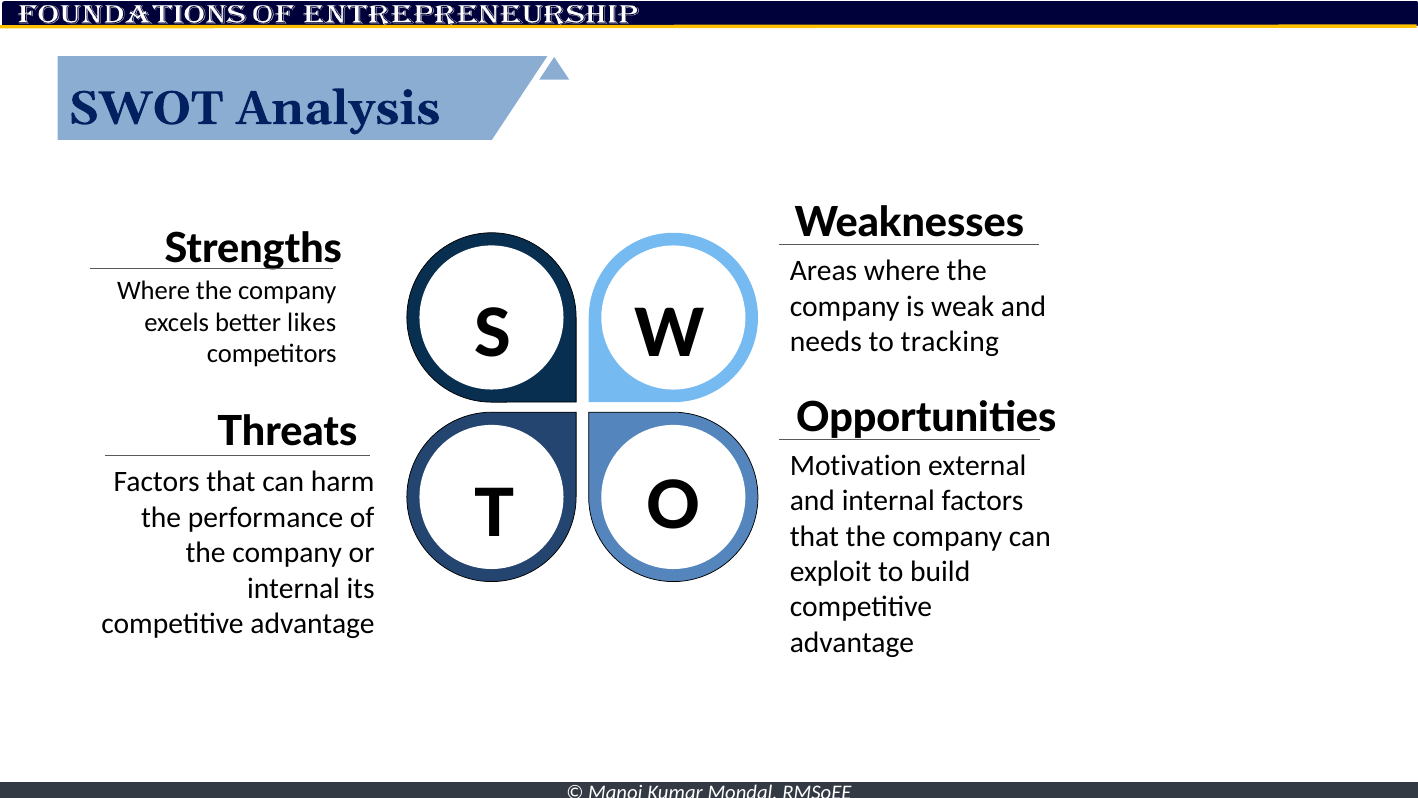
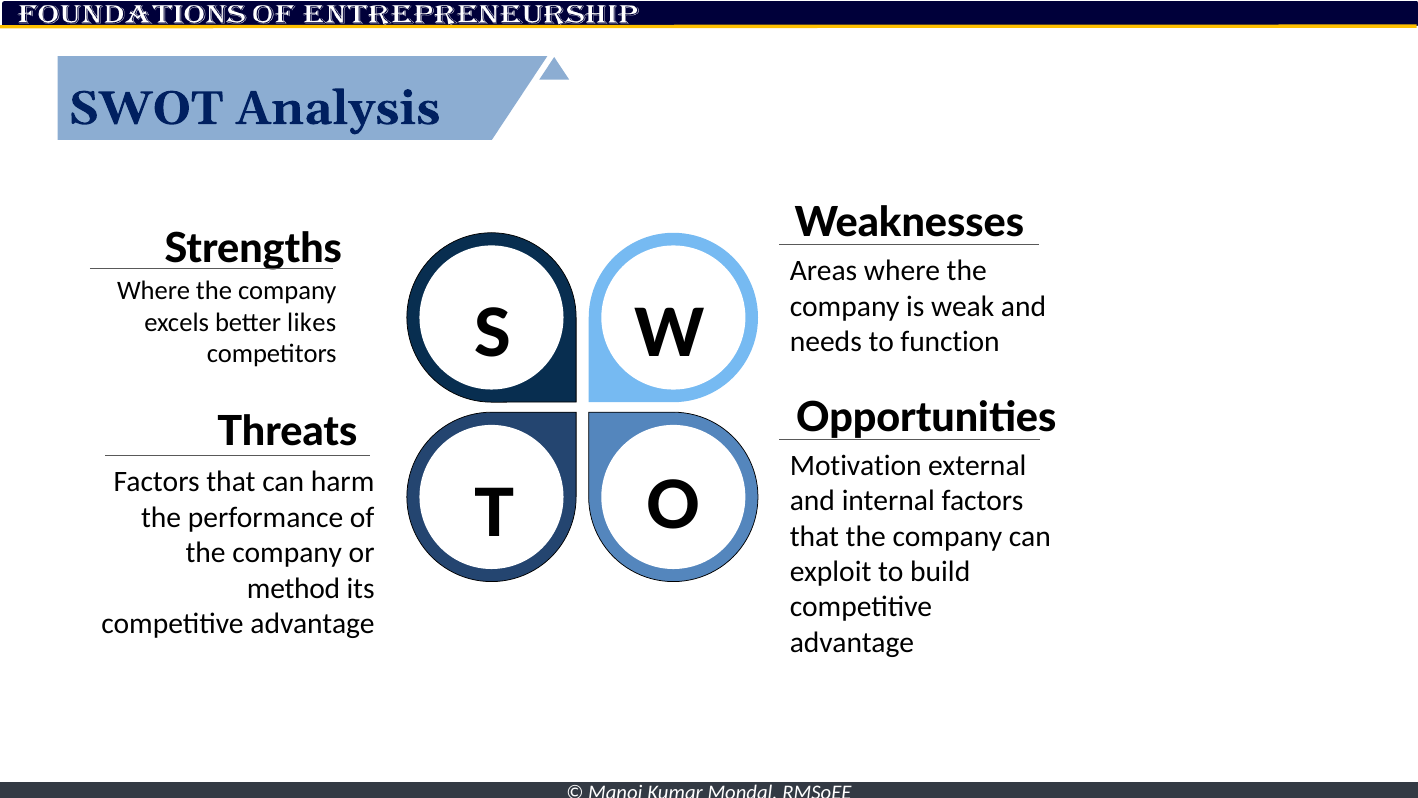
tracking: tracking -> function
internal at (294, 588): internal -> method
